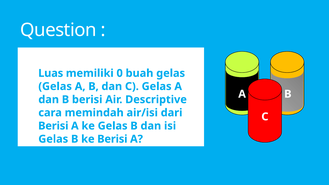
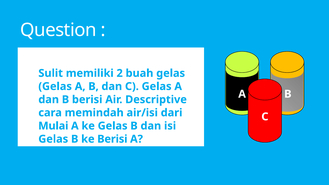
Luas: Luas -> Sulit
0: 0 -> 2
Berisi at (53, 126): Berisi -> Mulai
